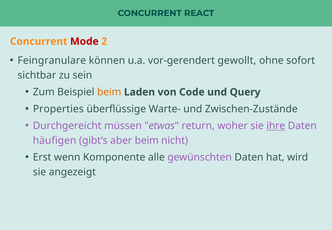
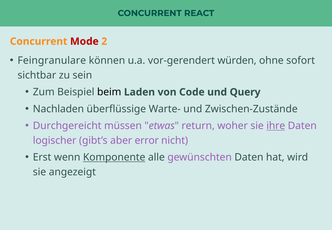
gewollt: gewollt -> würden
beim at (109, 92) colour: orange -> black
Properties: Properties -> Nachladen
häufigen: häufigen -> logischer
aber beim: beim -> error
Komponente underline: none -> present
